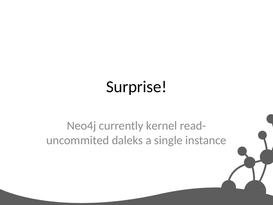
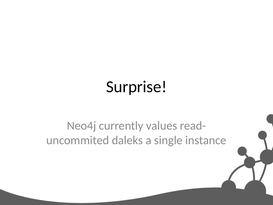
kernel: kernel -> values
